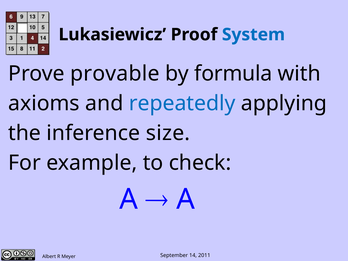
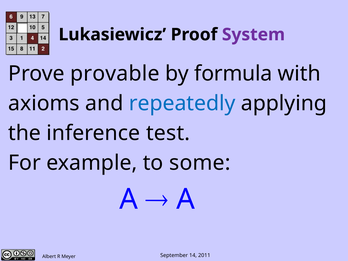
System colour: blue -> purple
size: size -> test
check: check -> some
